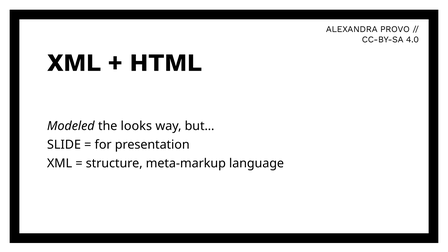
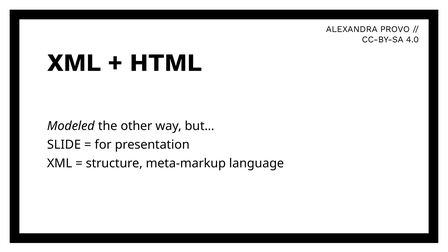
looks: looks -> other
